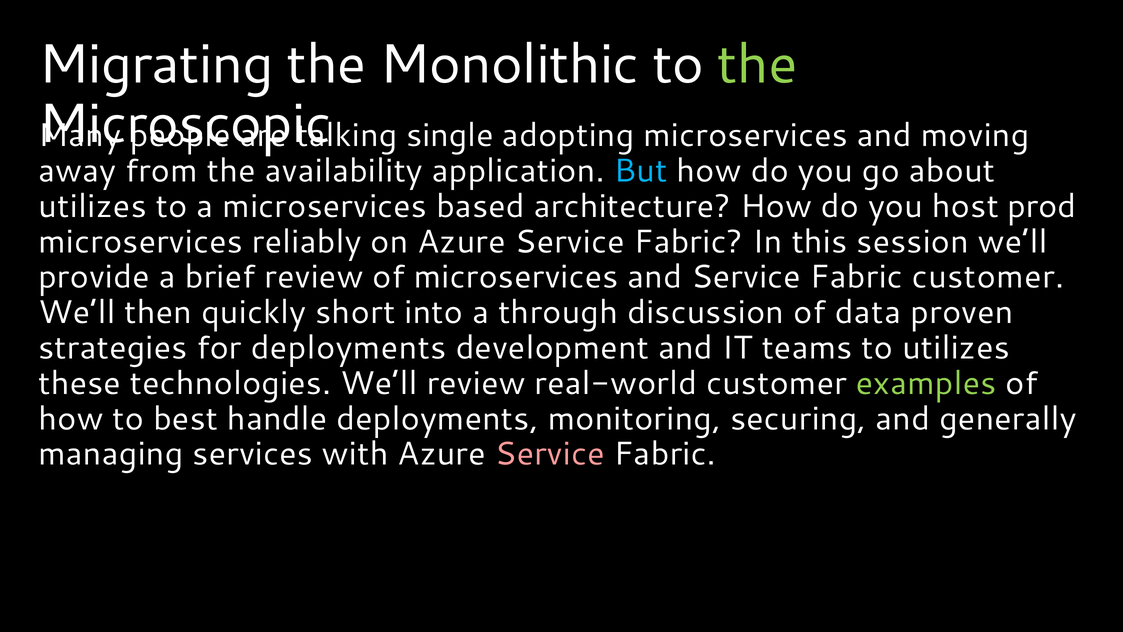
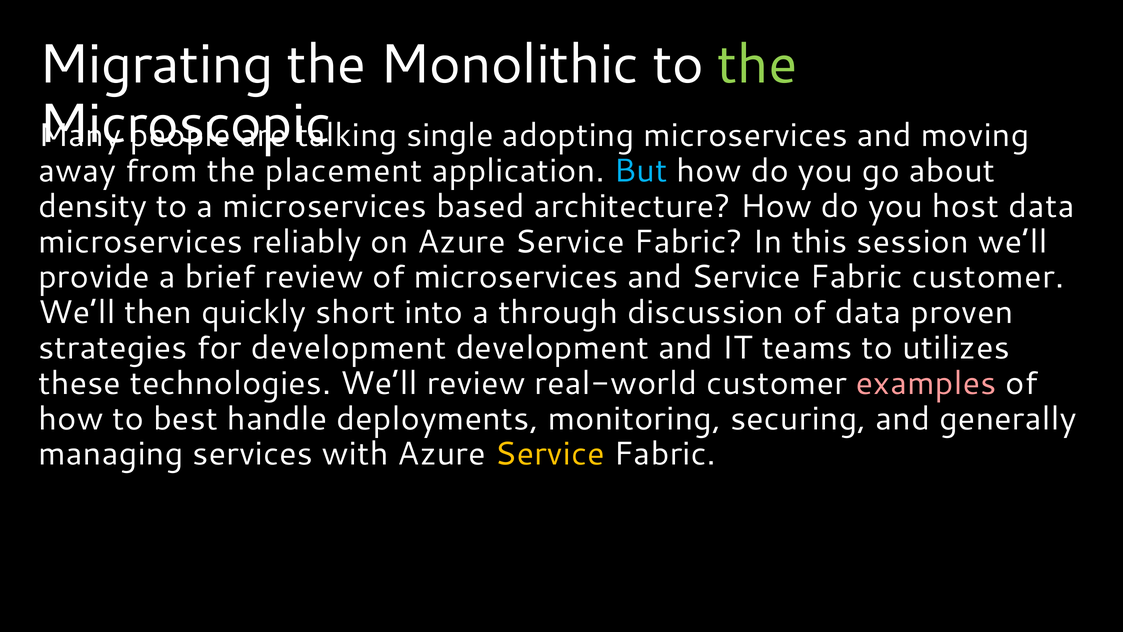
availability: availability -> placement
utilizes at (93, 206): utilizes -> density
host prod: prod -> data
for deployments: deployments -> development
examples colour: light green -> pink
Service at (550, 454) colour: pink -> yellow
